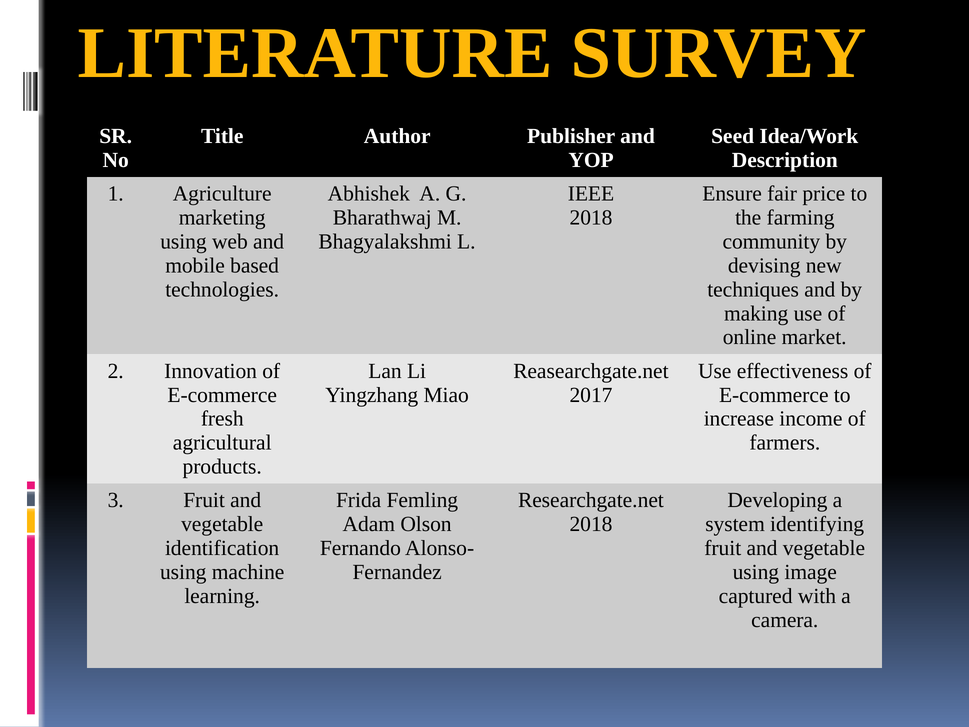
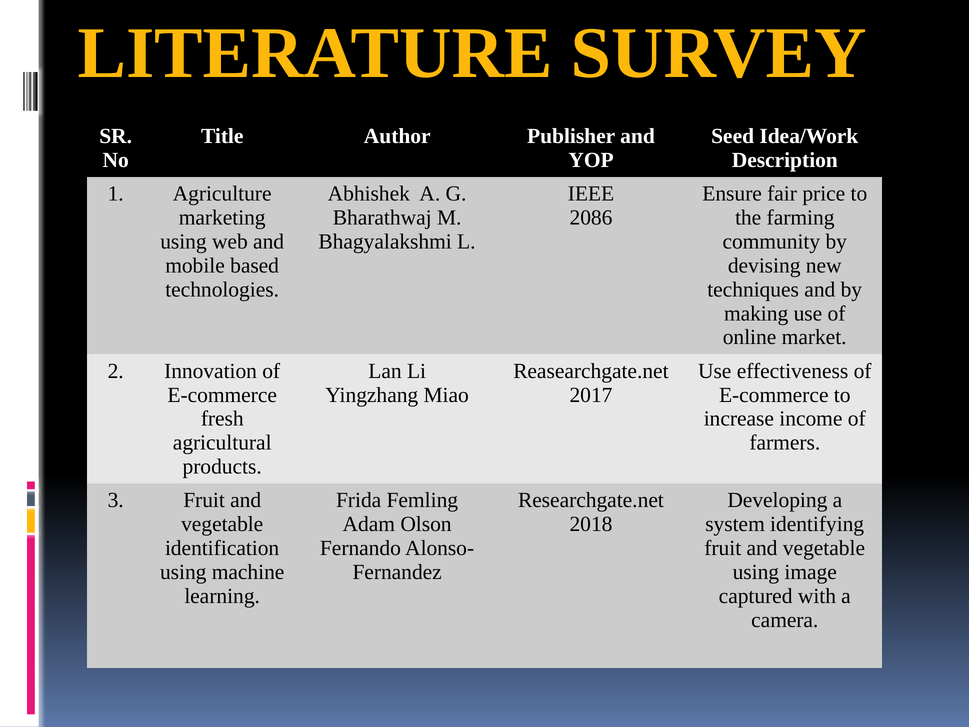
2018 at (591, 218): 2018 -> 2086
